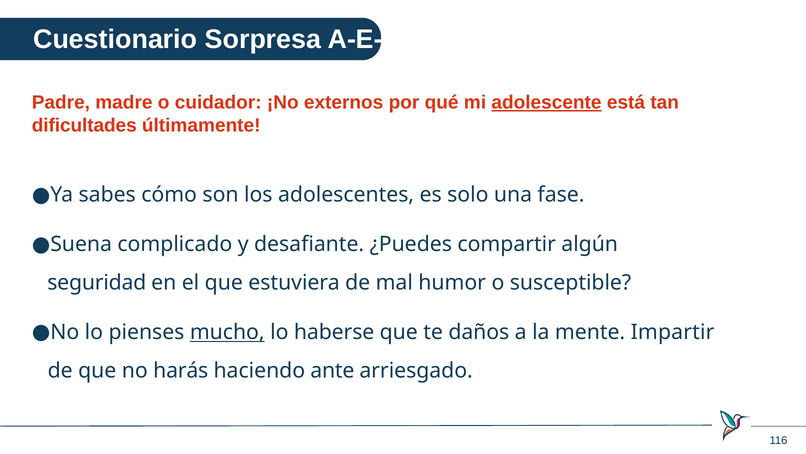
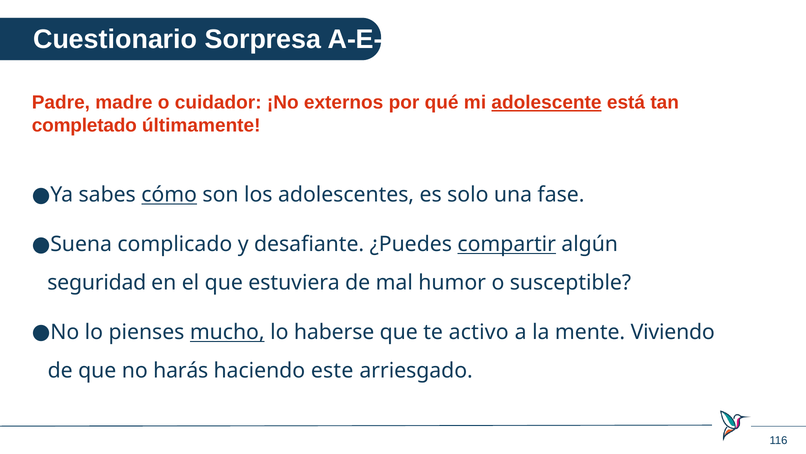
dificultades: dificultades -> completado
cómo underline: none -> present
compartir underline: none -> present
daños: daños -> activo
Impartir: Impartir -> Viviendo
ante: ante -> este
